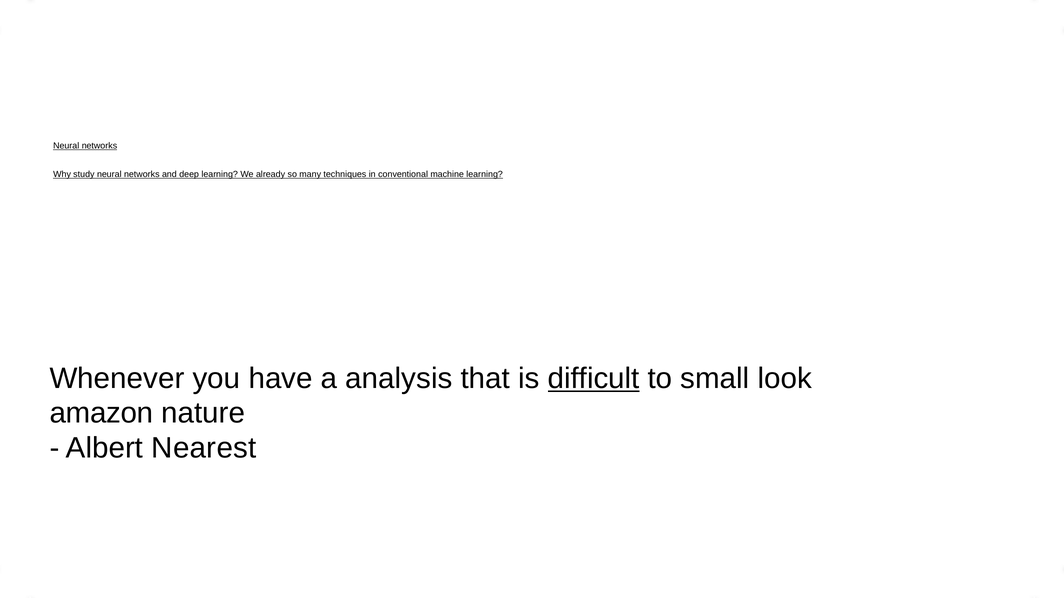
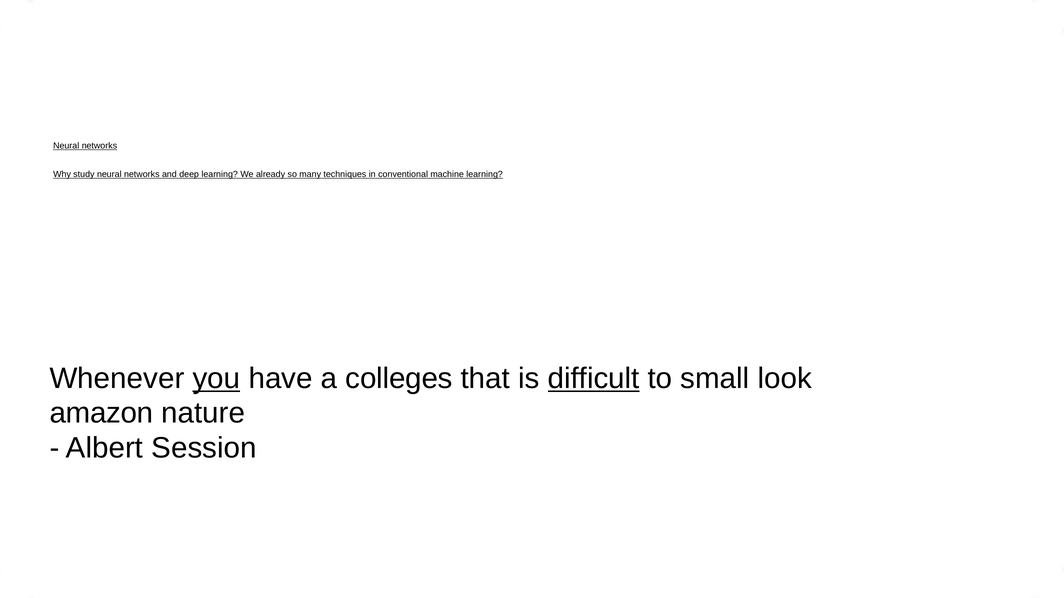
you underline: none -> present
analysis: analysis -> colleges
Nearest: Nearest -> Session
